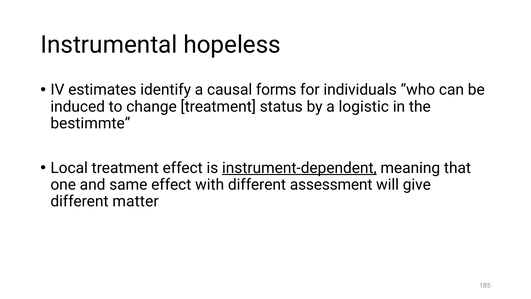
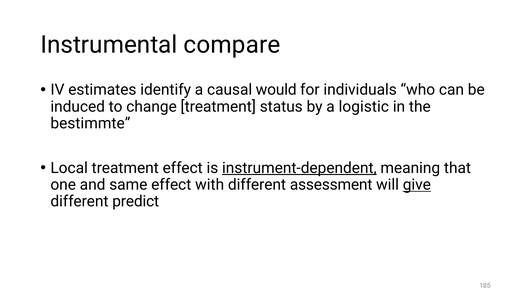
hopeless: hopeless -> compare
forms: forms -> would
give underline: none -> present
matter: matter -> predict
